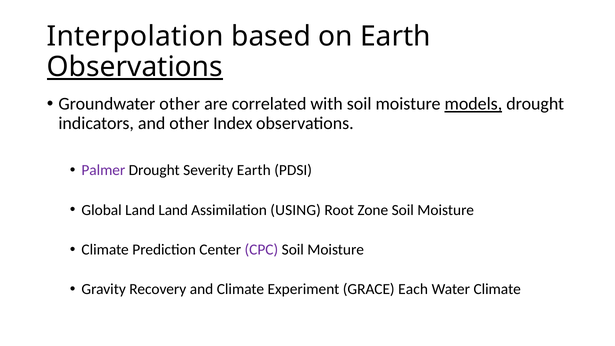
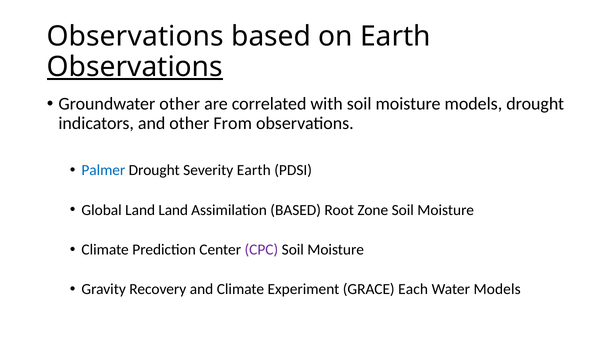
Interpolation at (135, 36): Interpolation -> Observations
models at (473, 104) underline: present -> none
Index: Index -> From
Palmer colour: purple -> blue
Assimilation USING: USING -> BASED
Water Climate: Climate -> Models
